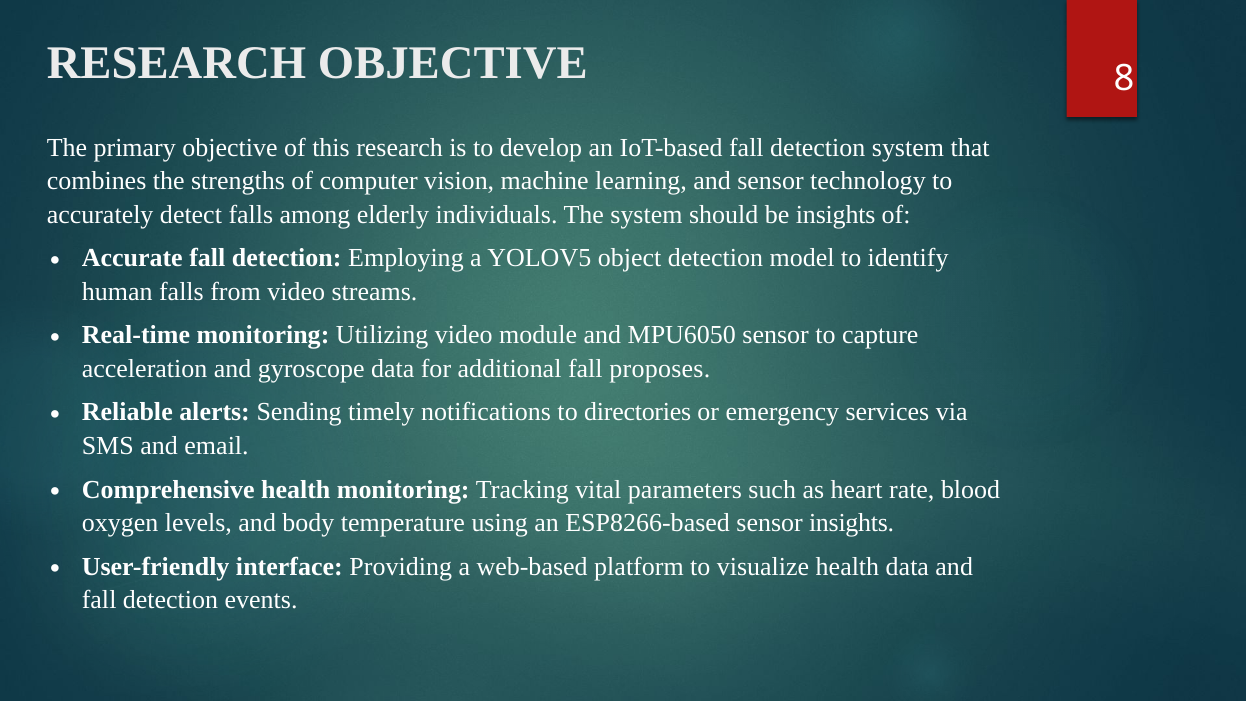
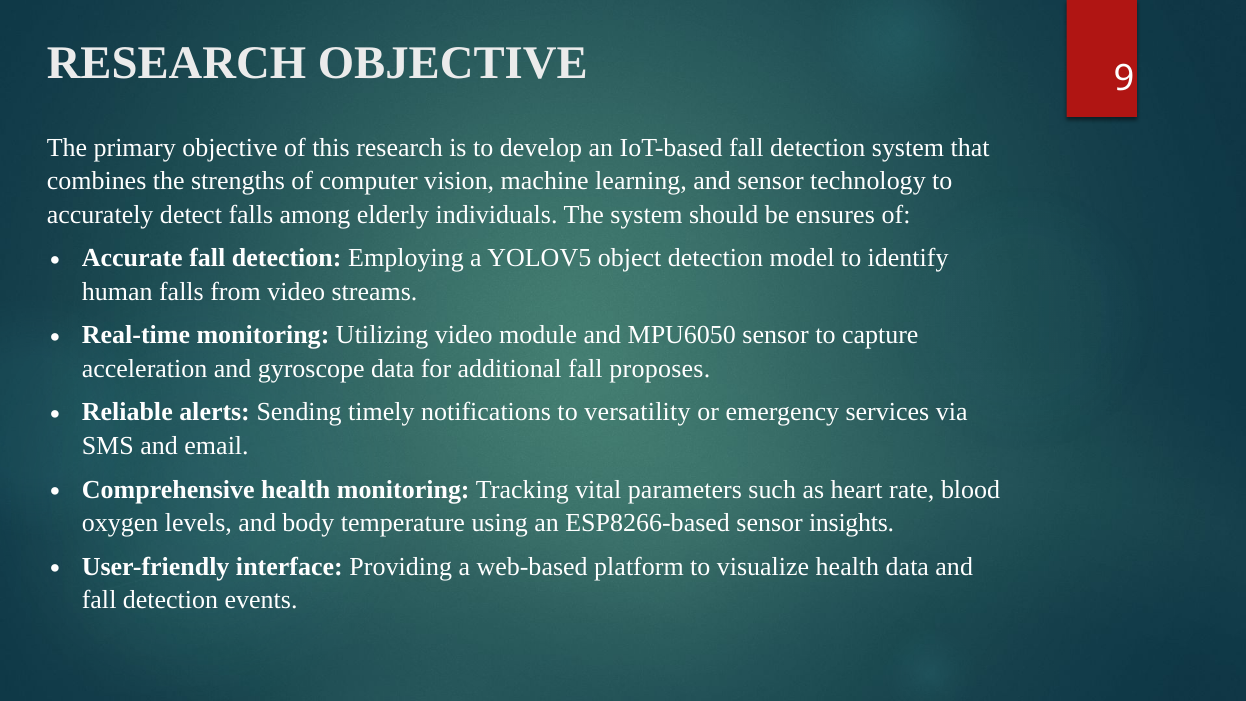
8: 8 -> 9
be insights: insights -> ensures
directories: directories -> versatility
